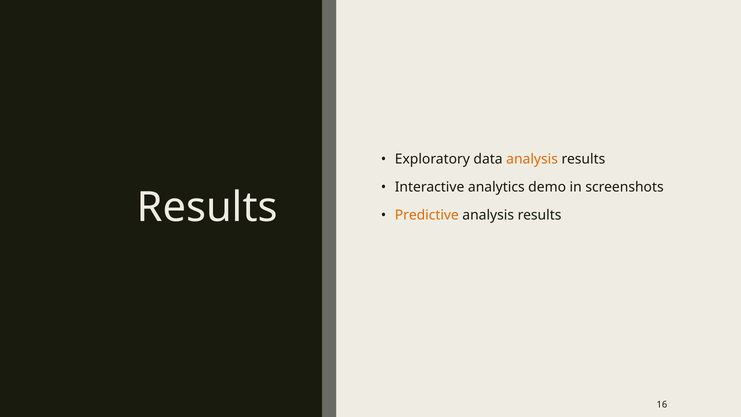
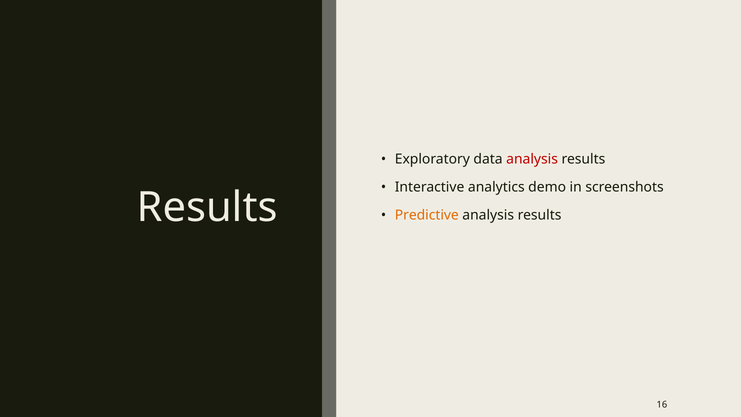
analysis at (532, 159) colour: orange -> red
